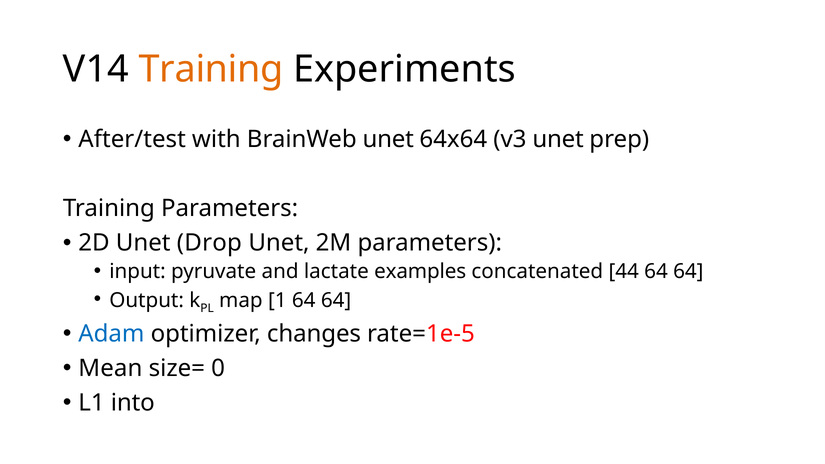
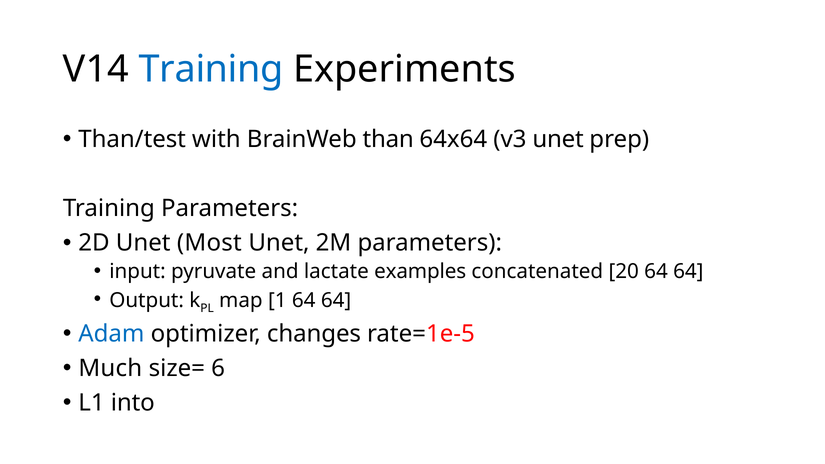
Training at (211, 69) colour: orange -> blue
After/test: After/test -> Than/test
BrainWeb unet: unet -> than
Drop: Drop -> Most
44: 44 -> 20
Mean: Mean -> Much
0: 0 -> 6
